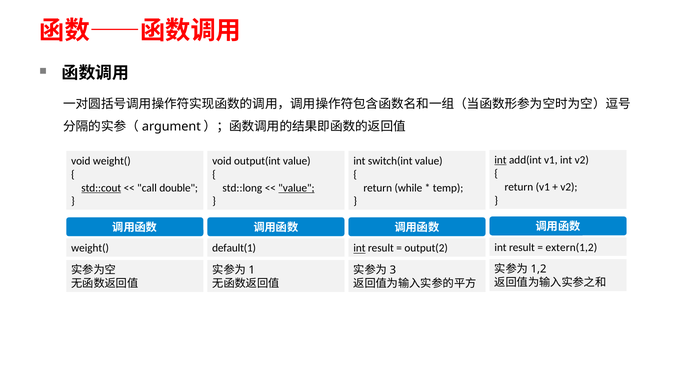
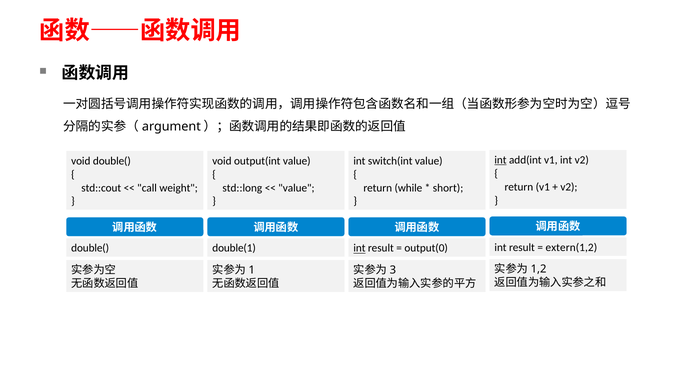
void weight(: weight( -> double(
std::cout underline: present -> none
double: double -> weight
value at (296, 188) underline: present -> none
temp: temp -> short
weight( at (90, 248): weight( -> double(
default(1: default(1 -> double(1
output(2: output(2 -> output(0
